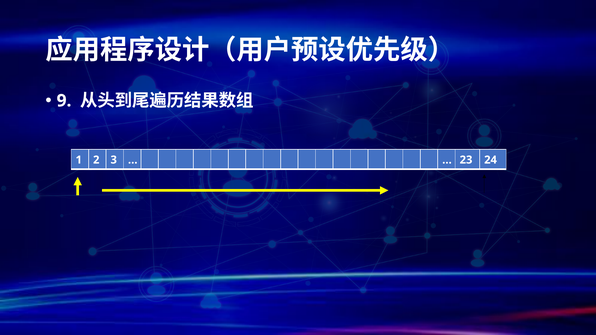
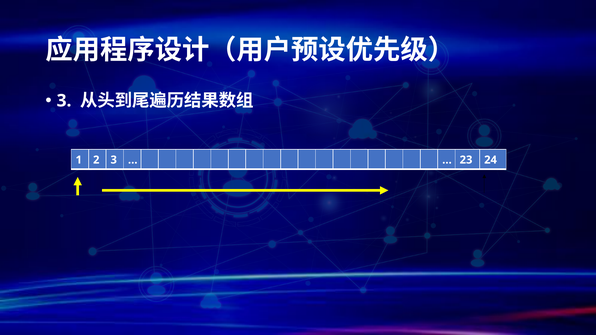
9 at (64, 101): 9 -> 3
